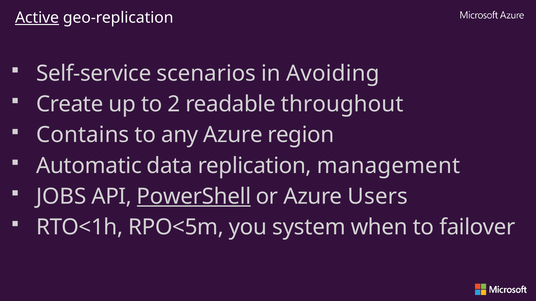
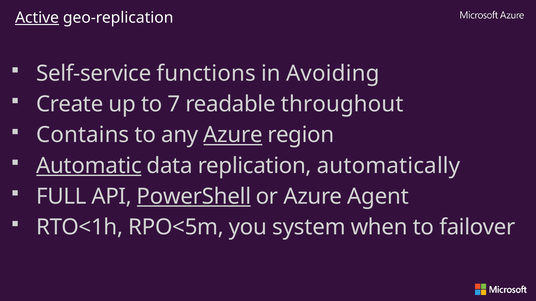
scenarios: scenarios -> functions
2: 2 -> 7
Azure at (233, 135) underline: none -> present
Automatic underline: none -> present
management: management -> automatically
JOBS: JOBS -> FULL
Users: Users -> Agent
